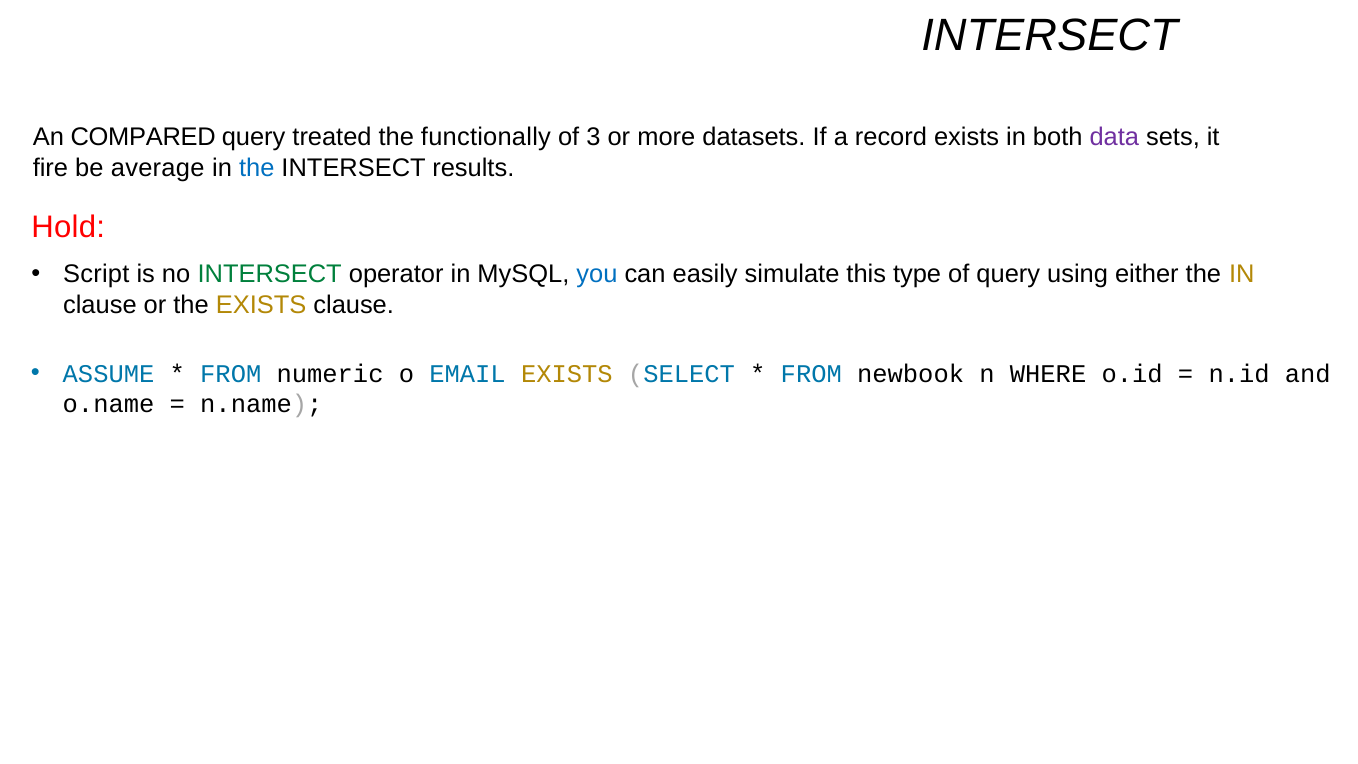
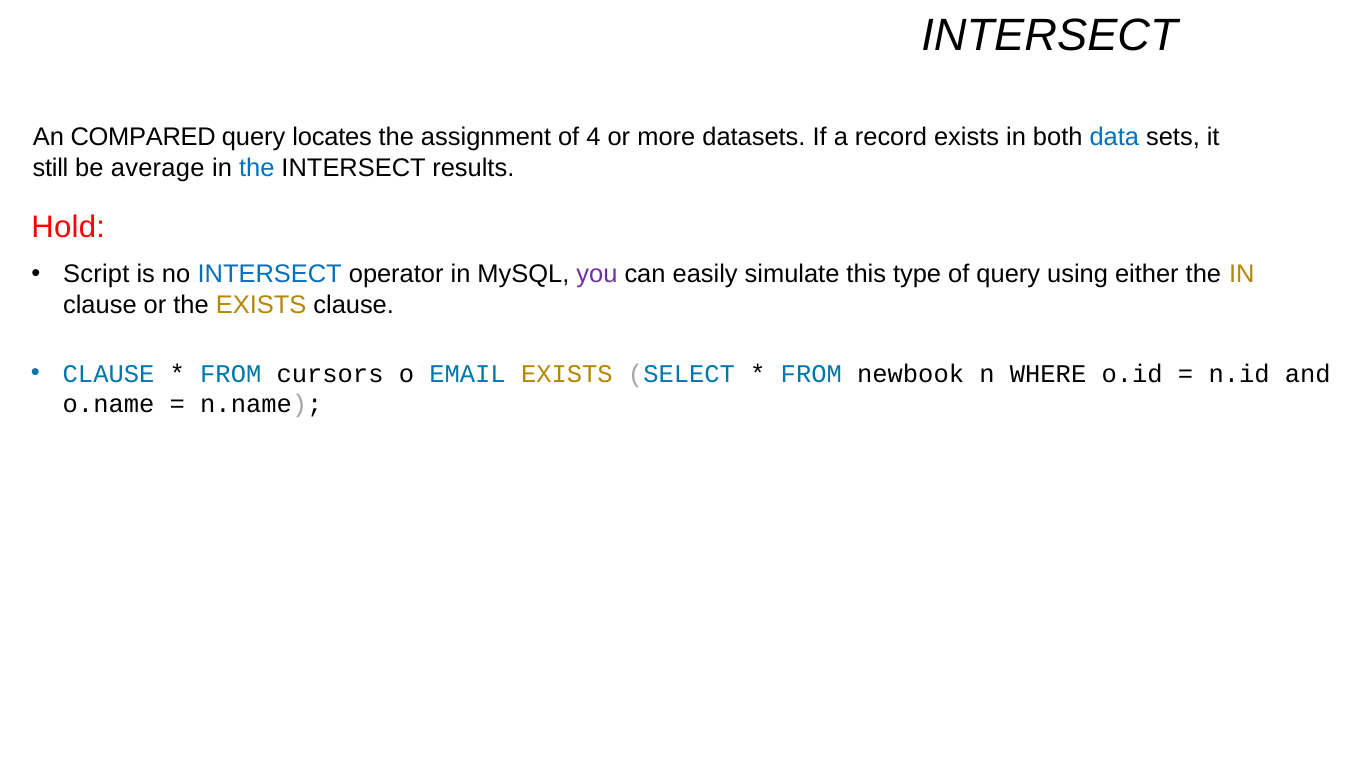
treated: treated -> locates
functionally: functionally -> assignment
3: 3 -> 4
data colour: purple -> blue
fire: fire -> still
INTERSECT at (270, 274) colour: green -> blue
you colour: blue -> purple
ASSUME at (109, 374): ASSUME -> CLAUSE
numeric: numeric -> cursors
